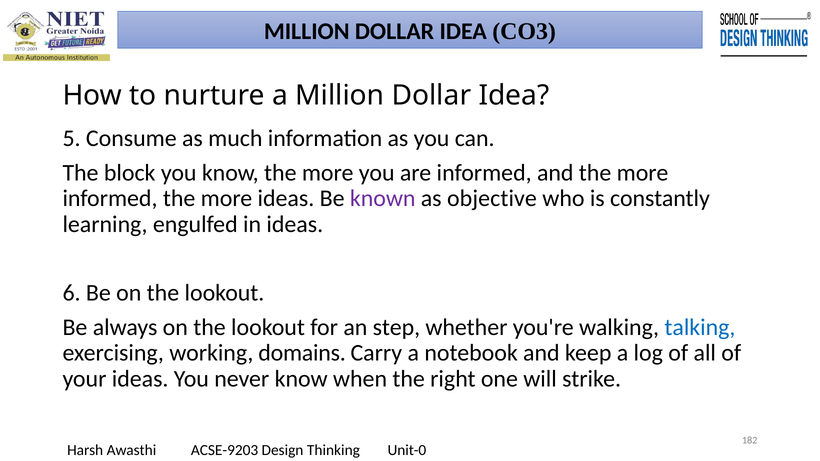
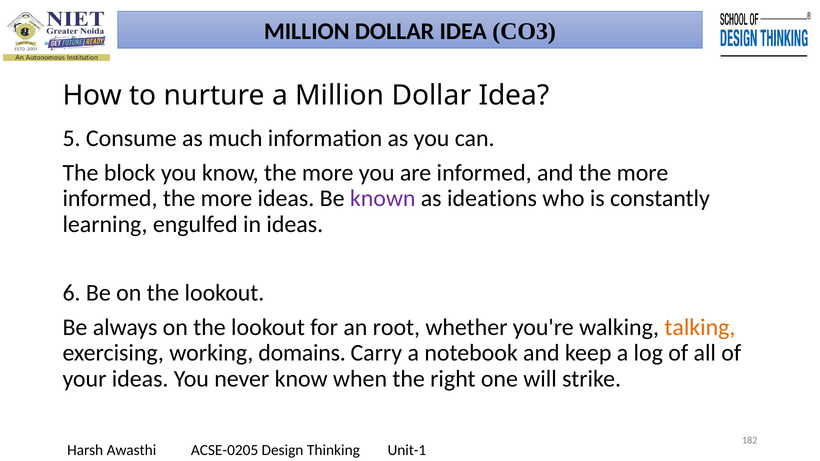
objective: objective -> ideations
step: step -> root
talking colour: blue -> orange
ACSE-9203: ACSE-9203 -> ACSE-0205
Unit-0: Unit-0 -> Unit-1
